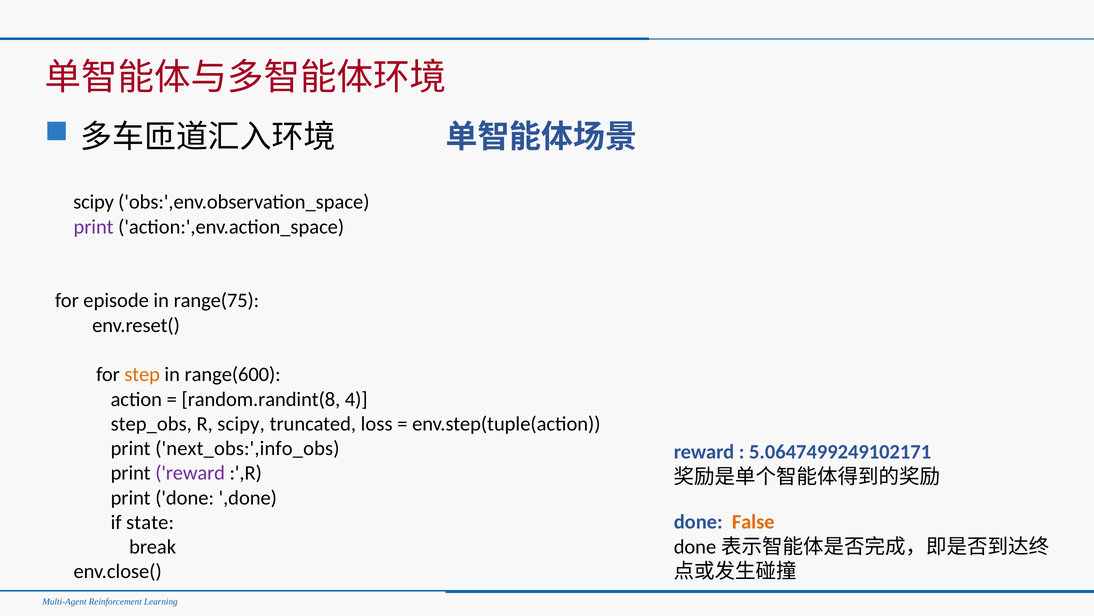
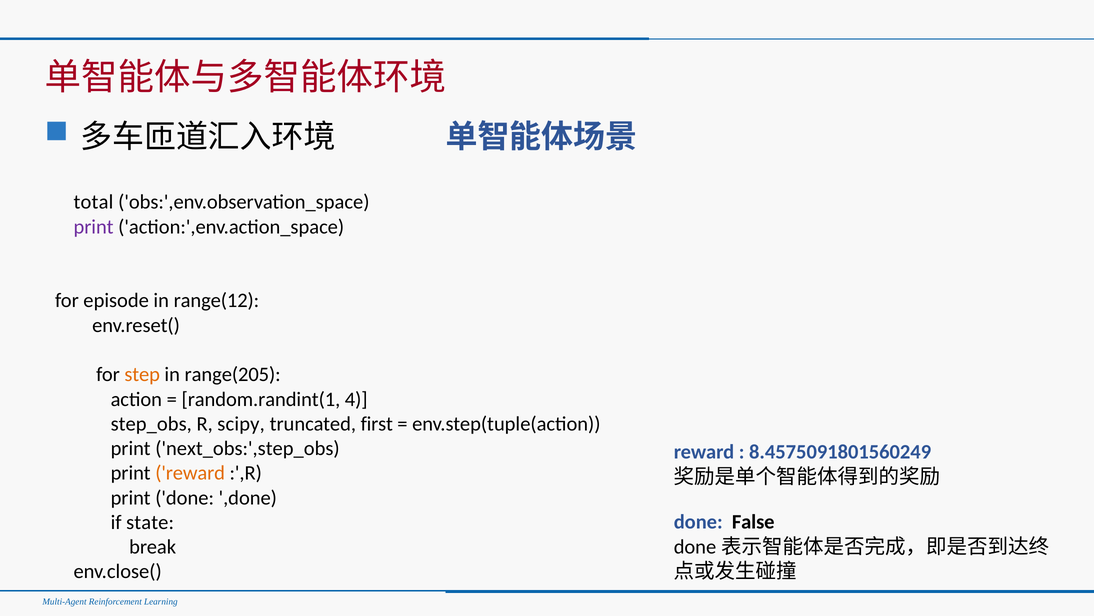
scipy at (94, 202): scipy -> total
range(75: range(75 -> range(12
range(600: range(600 -> range(205
random.randint(8: random.randint(8 -> random.randint(1
loss: loss -> first
next_obs:',info_obs: next_obs:',info_obs -> next_obs:',step_obs
5.0647499249102171: 5.0647499249102171 -> 8.4575091801560249
reward at (190, 473) colour: purple -> orange
False colour: orange -> black
